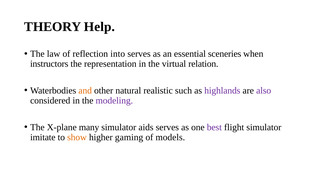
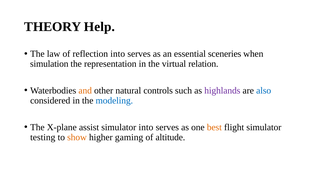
instructors: instructors -> simulation
realistic: realistic -> controls
also colour: purple -> blue
modeling colour: purple -> blue
many: many -> assist
simulator aids: aids -> into
best colour: purple -> orange
imitate: imitate -> testing
models: models -> altitude
